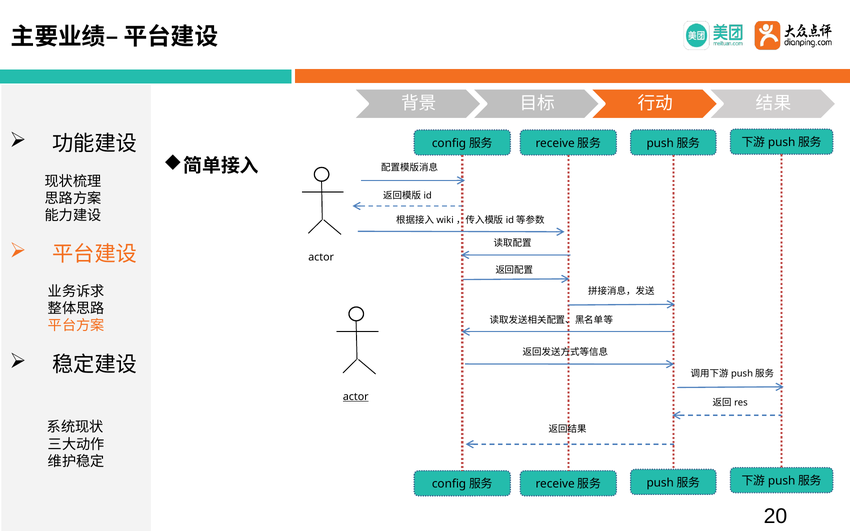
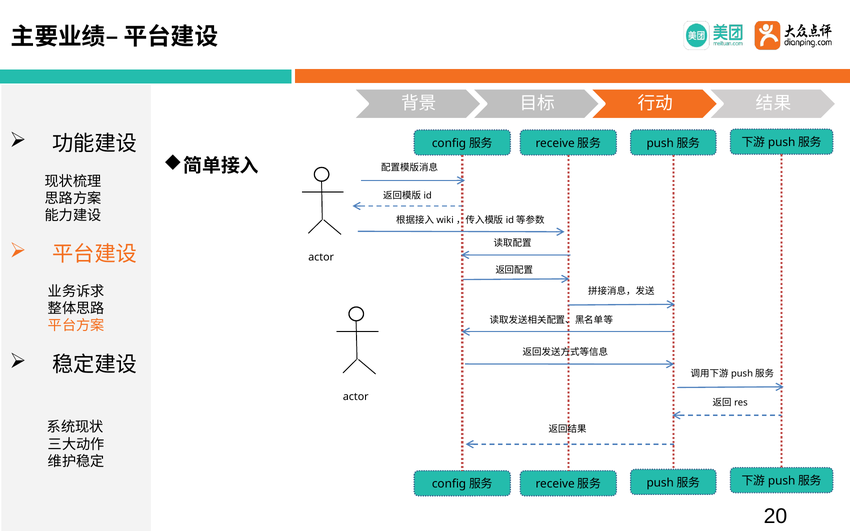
actor at (356, 397) underline: present -> none
